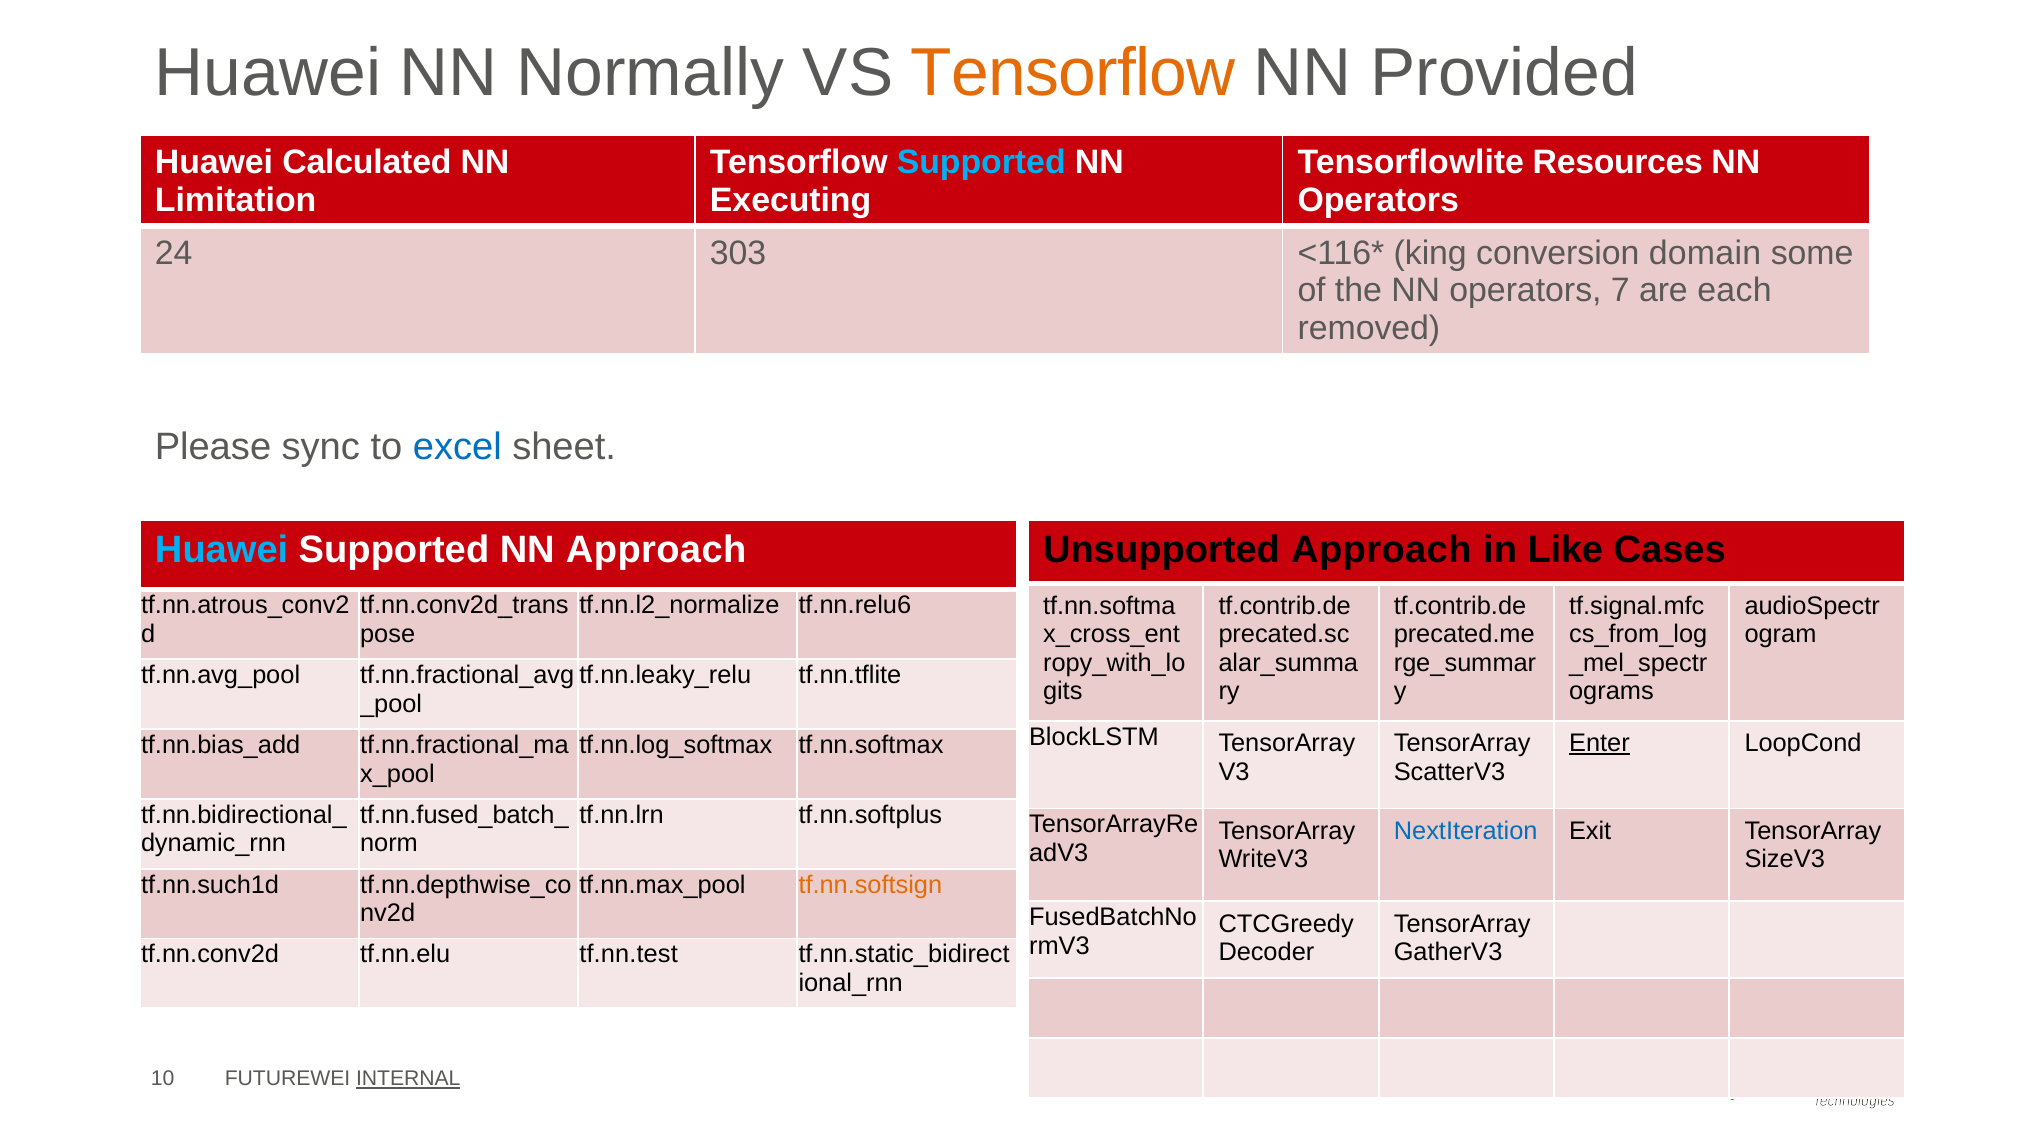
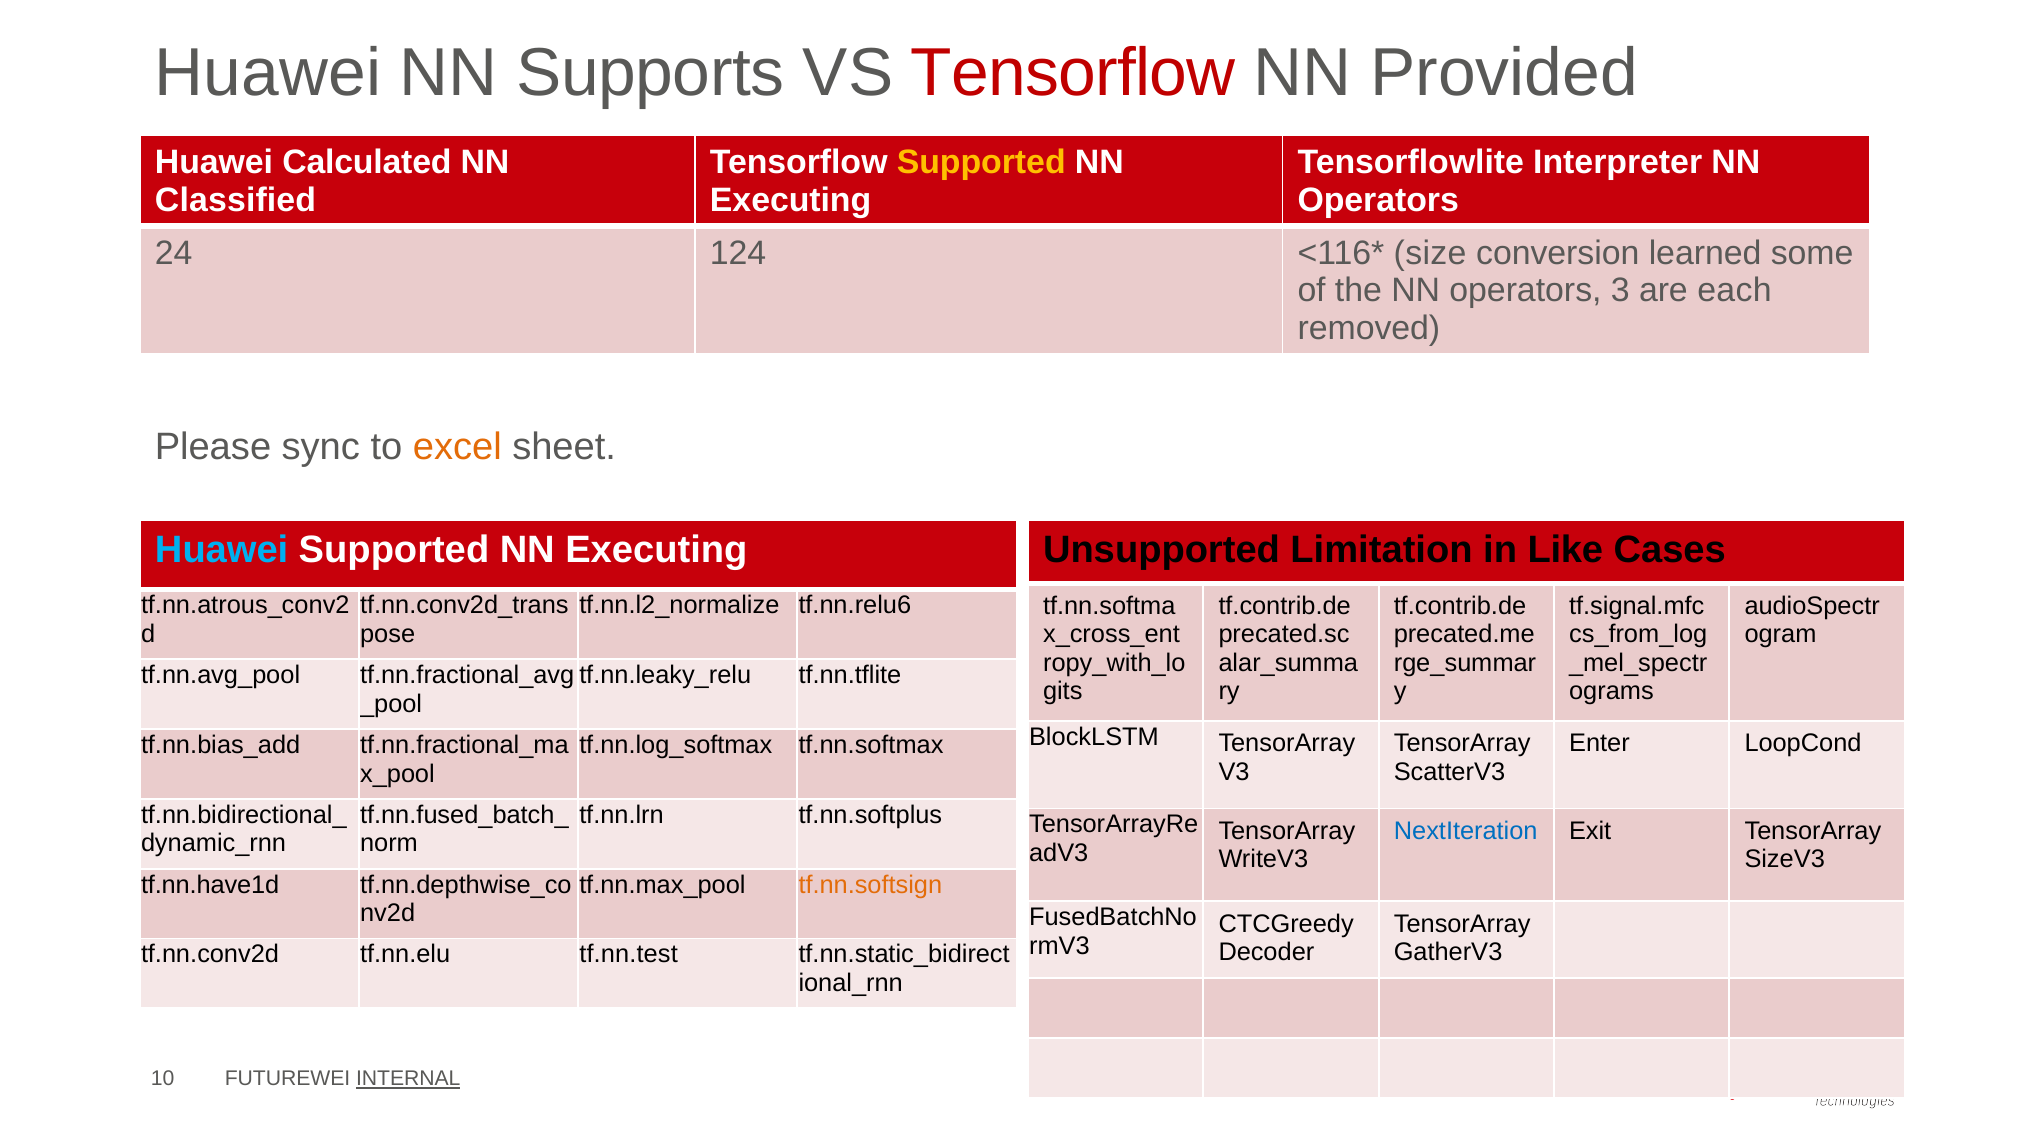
Normally: Normally -> Supports
Tensorflow at (1073, 73) colour: orange -> red
Supported at (981, 162) colour: light blue -> yellow
Resources: Resources -> Interpreter
Limitation: Limitation -> Classified
303: 303 -> 124
king: king -> size
domain: domain -> learned
7: 7 -> 3
excel colour: blue -> orange
Approach at (656, 550): Approach -> Executing
Unsupported Approach: Approach -> Limitation
Enter underline: present -> none
tf.nn.such1d: tf.nn.such1d -> tf.nn.have1d
